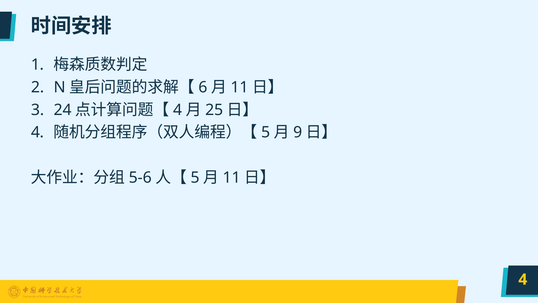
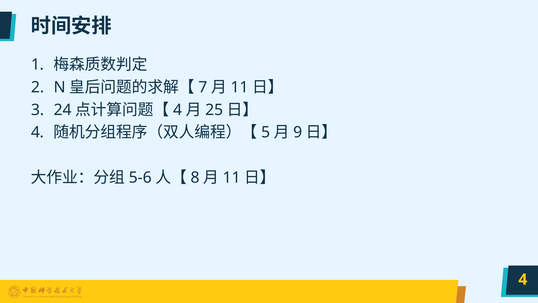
6: 6 -> 7
5 at (195, 177): 5 -> 8
